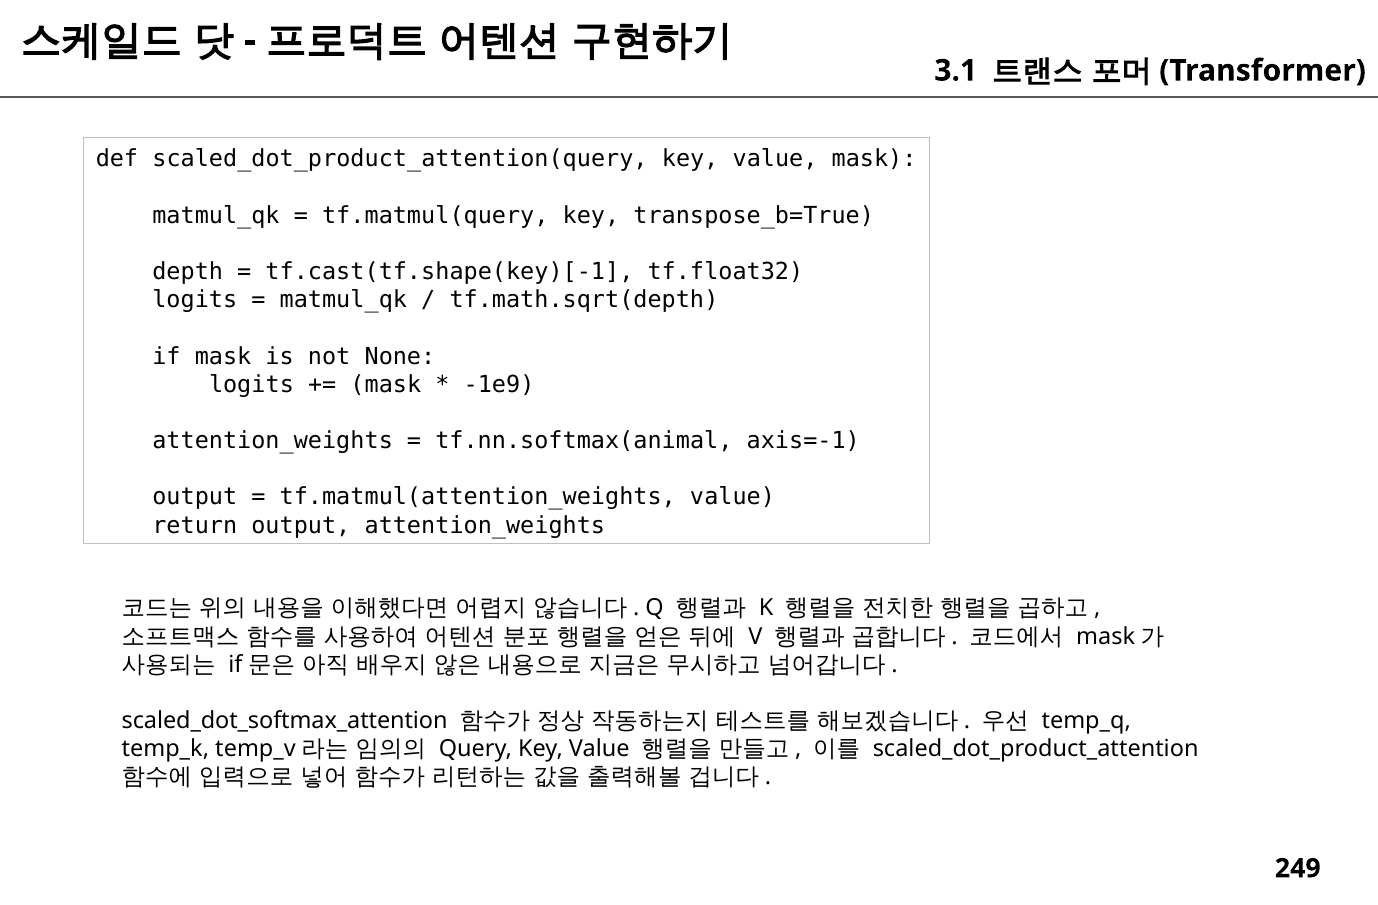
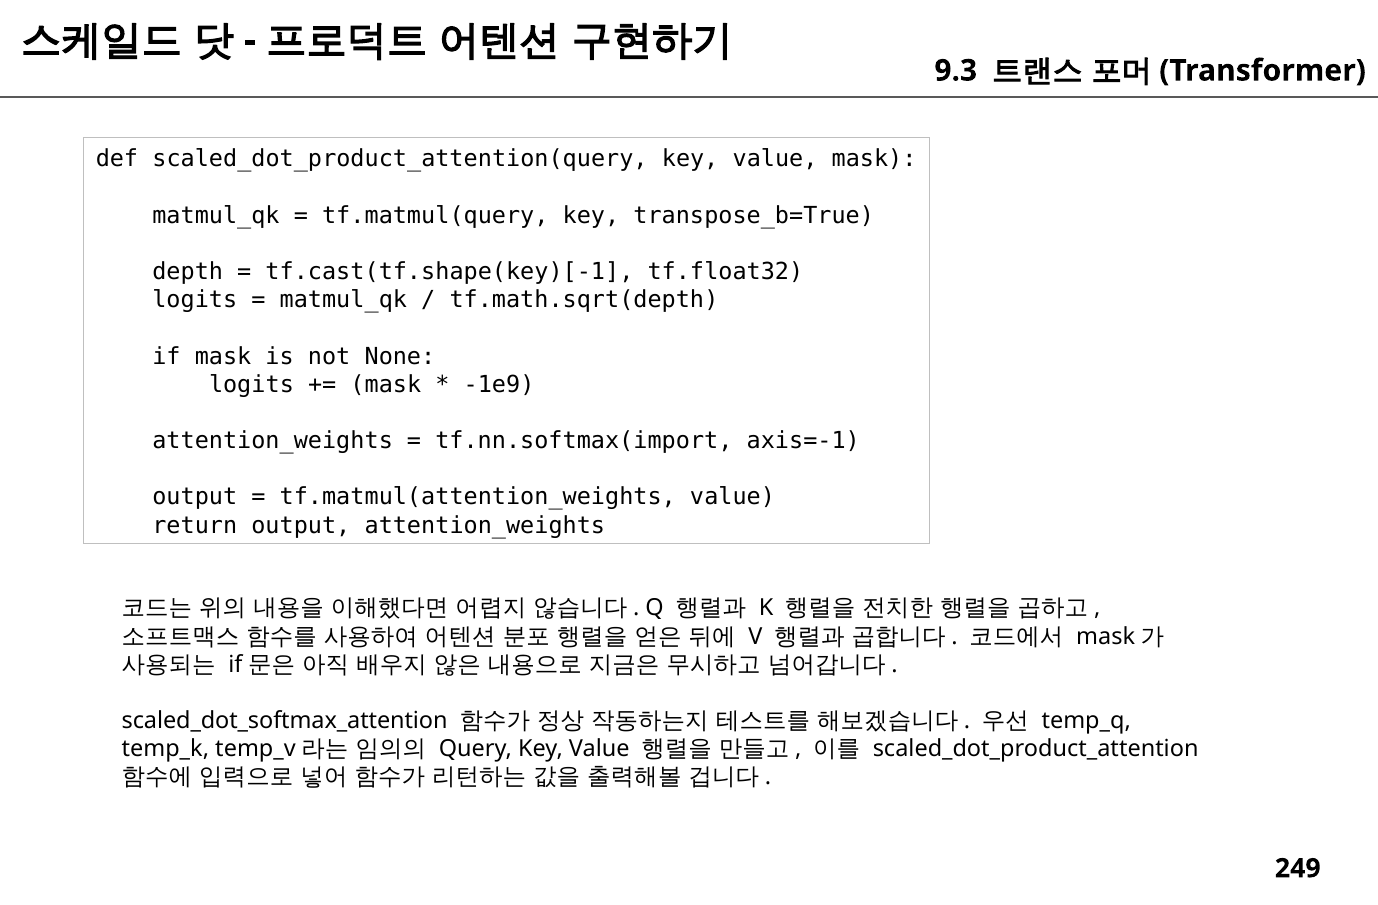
3.1: 3.1 -> 9.3
tf.nn.softmax(animal: tf.nn.softmax(animal -> tf.nn.softmax(import
